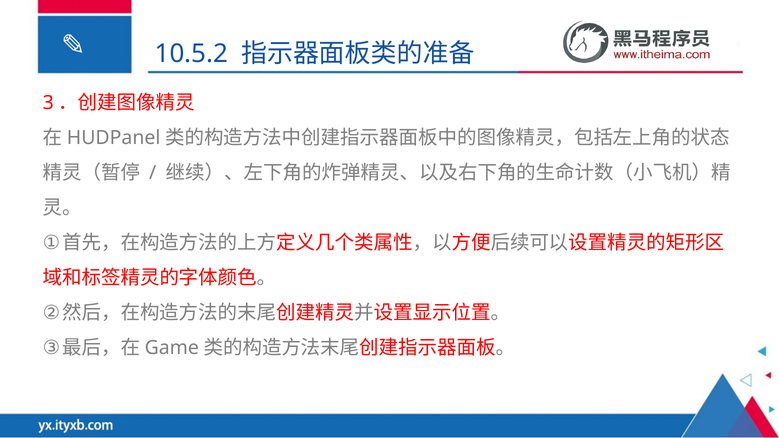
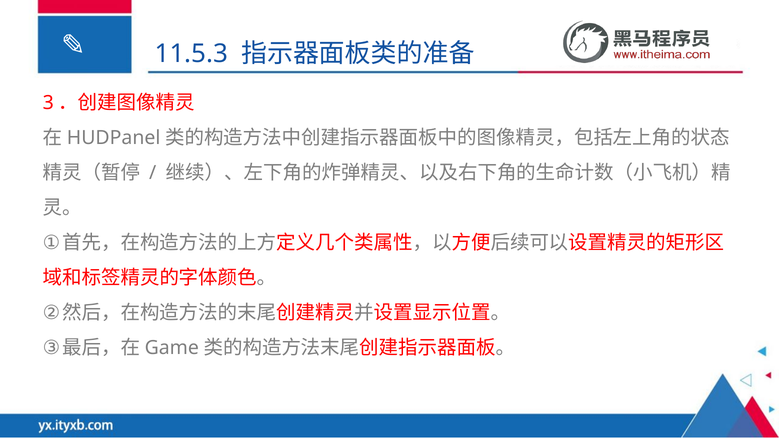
10.5.2: 10.5.2 -> 11.5.3
